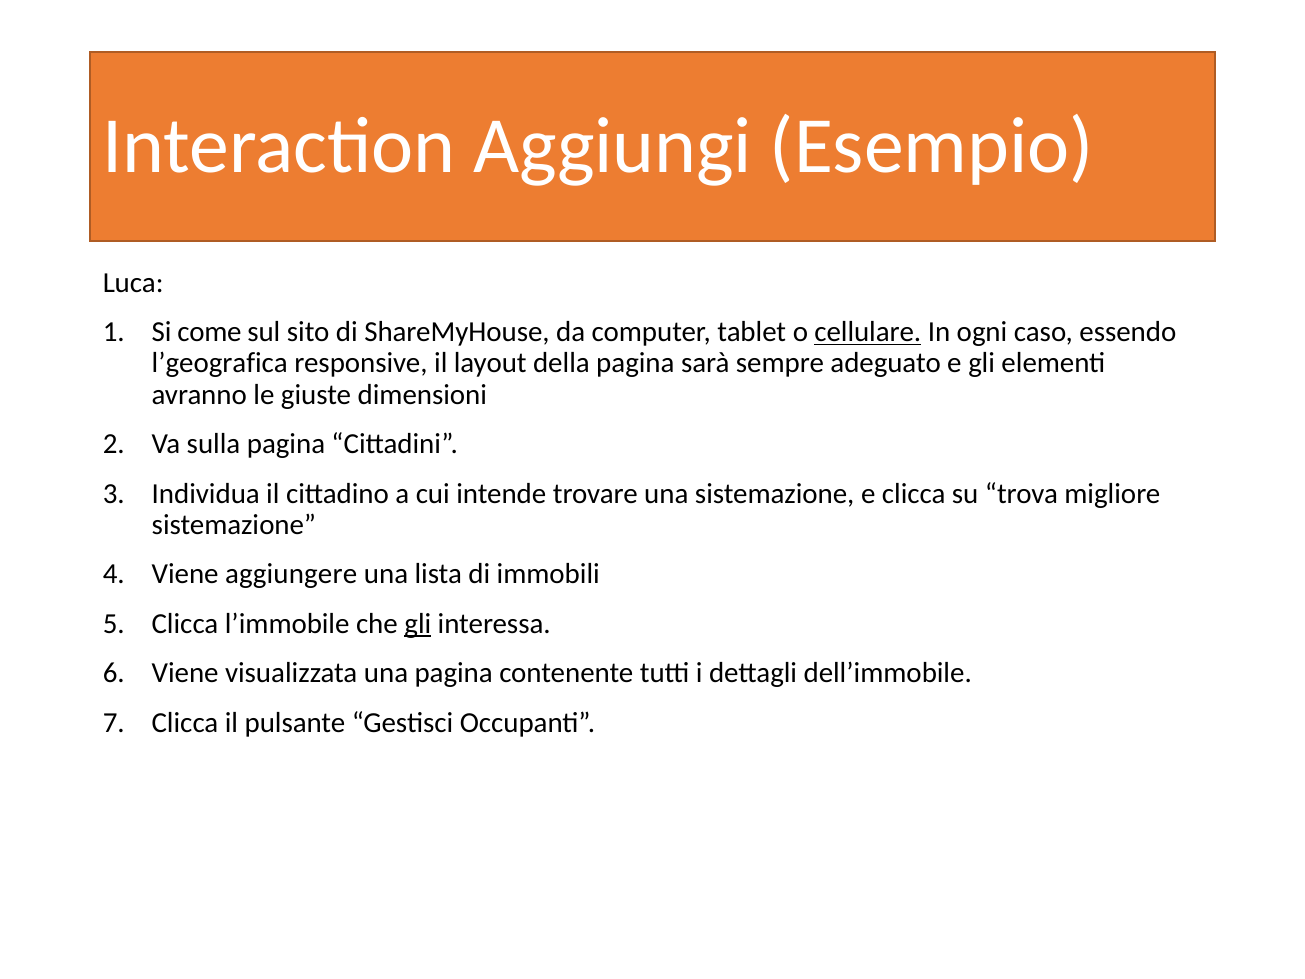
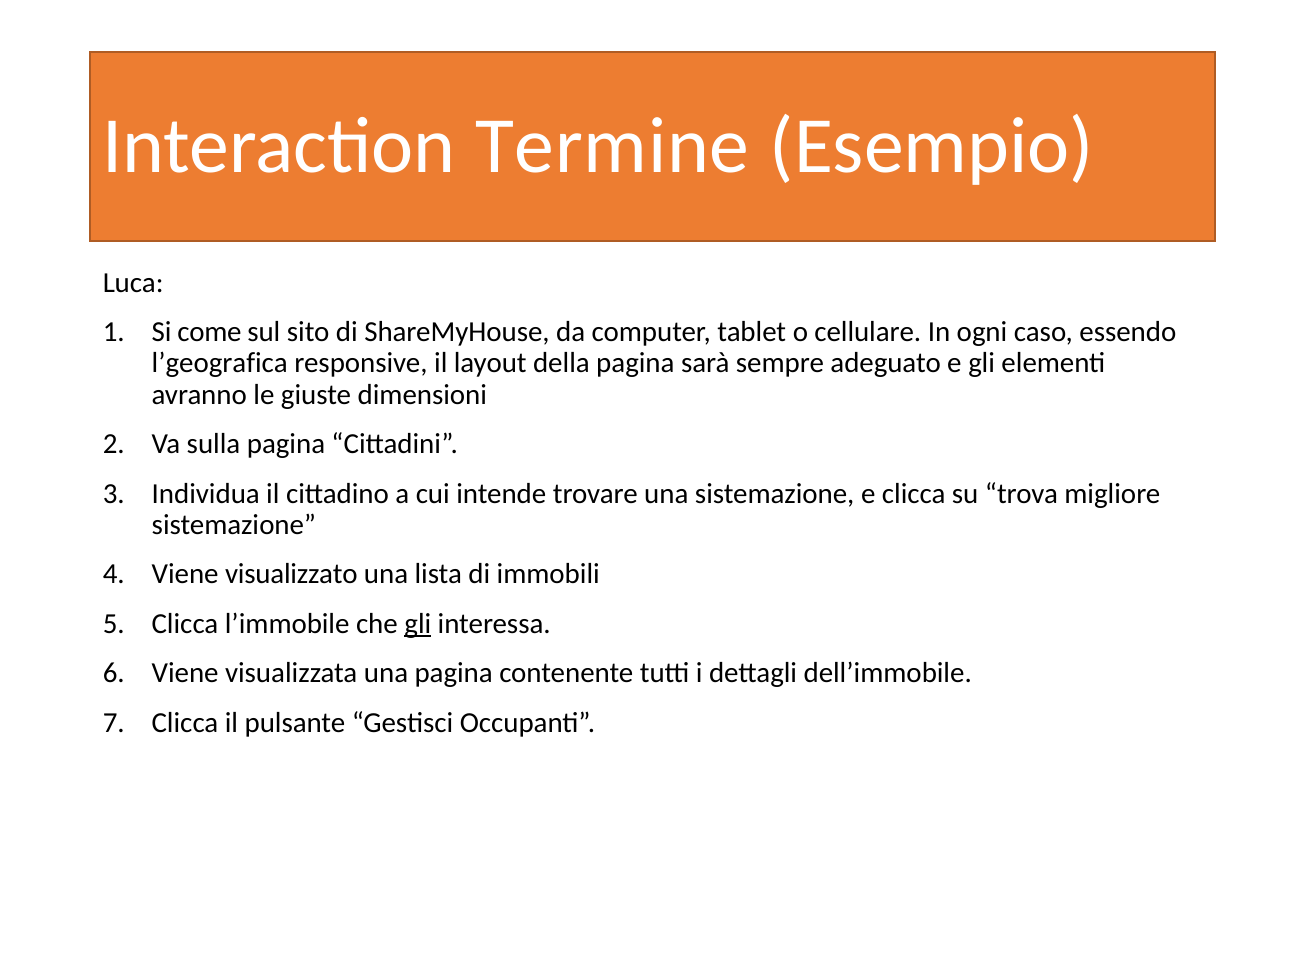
Aggiungi: Aggiungi -> Termine
cellulare underline: present -> none
aggiungere: aggiungere -> visualizzato
